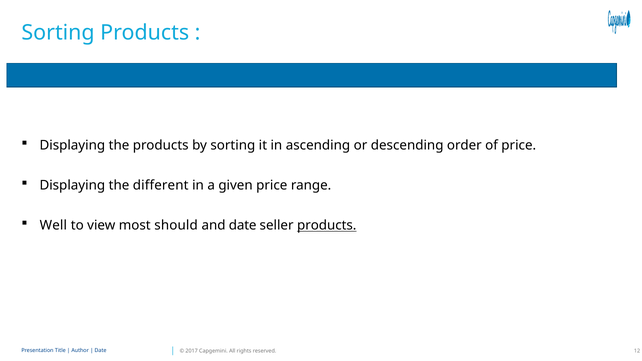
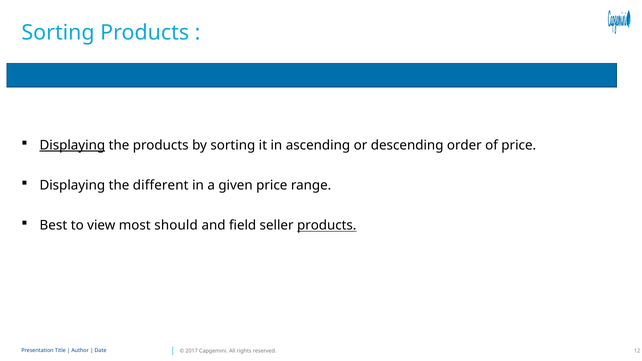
Displaying at (72, 145) underline: none -> present
Well: Well -> Best
and date: date -> field
